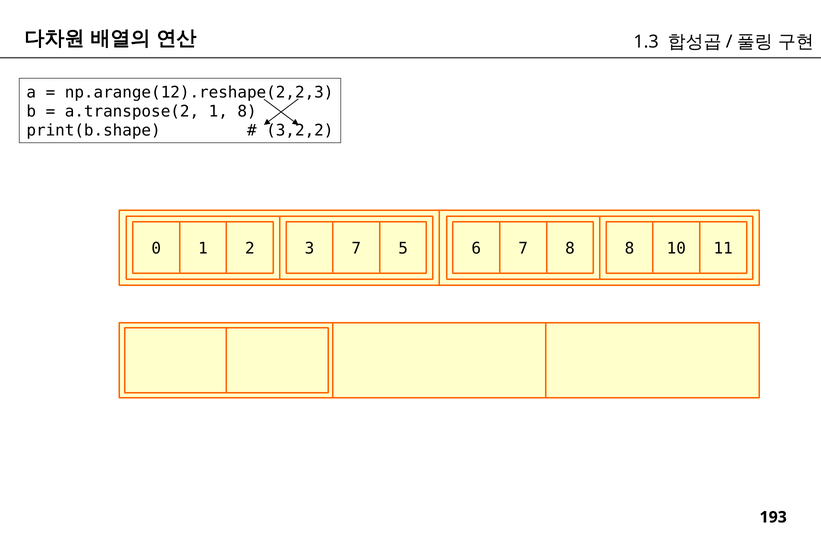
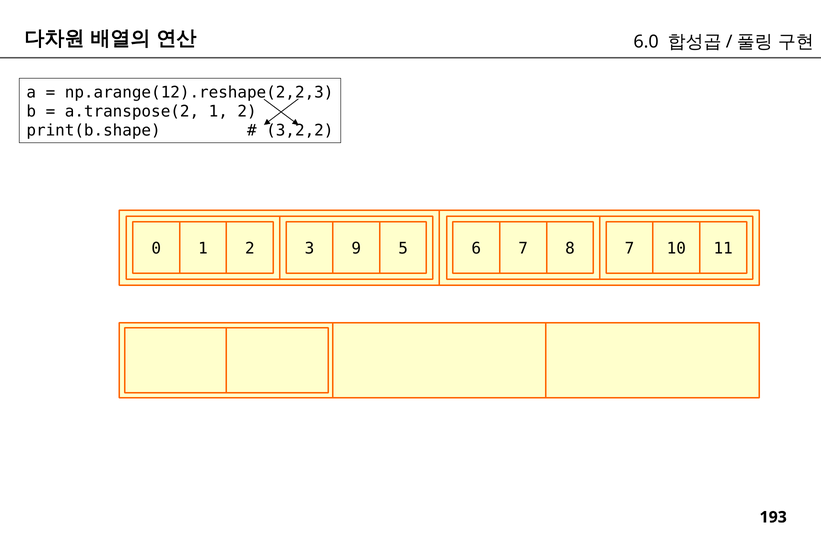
1.3: 1.3 -> 6.0
a.transpose(2 1 8: 8 -> 2
3 7: 7 -> 9
8 8: 8 -> 7
